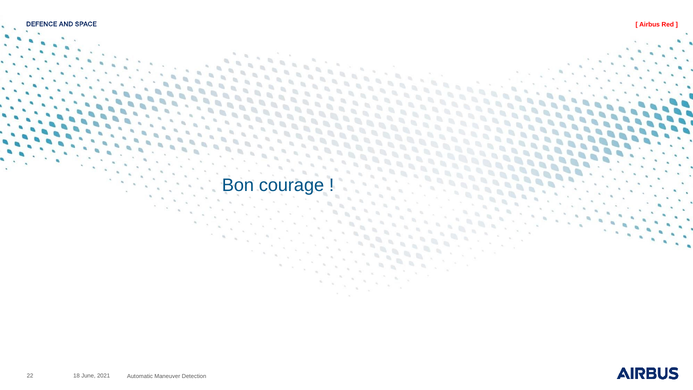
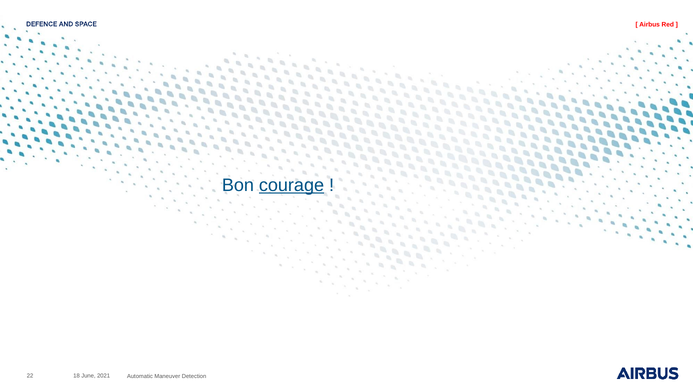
courage underline: none -> present
